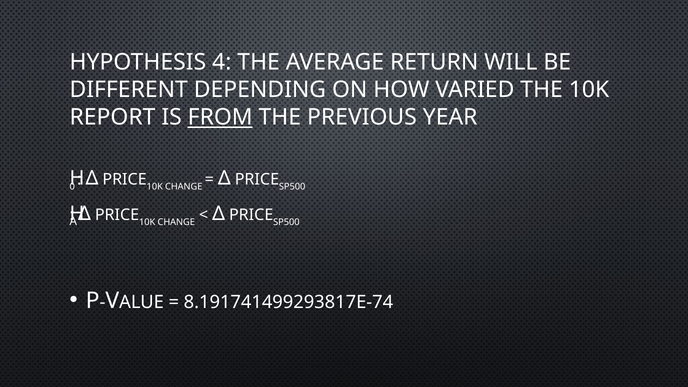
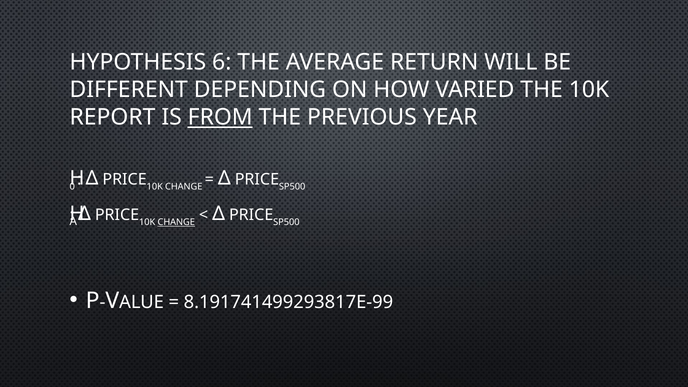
4: 4 -> 6
CHANGE at (176, 222) underline: none -> present
8.191741499293817E-74: 8.191741499293817E-74 -> 8.191741499293817E-99
